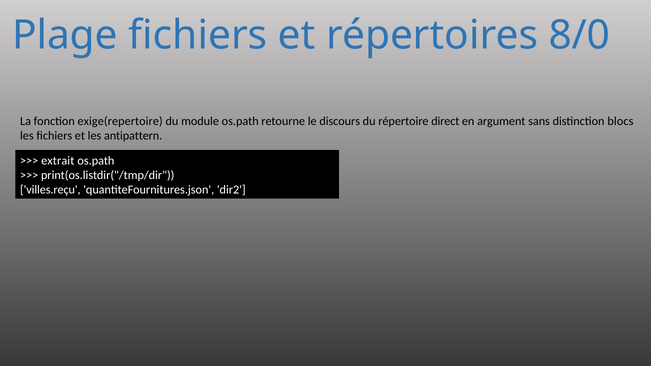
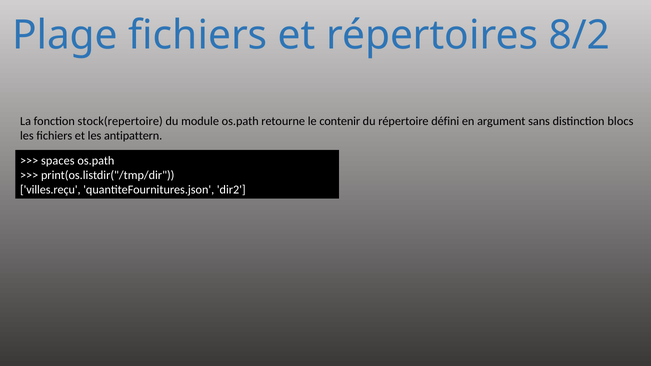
8/0: 8/0 -> 8/2
exige(repertoire: exige(repertoire -> stock(repertoire
discours: discours -> contenir
direct: direct -> défini
extrait: extrait -> spaces
